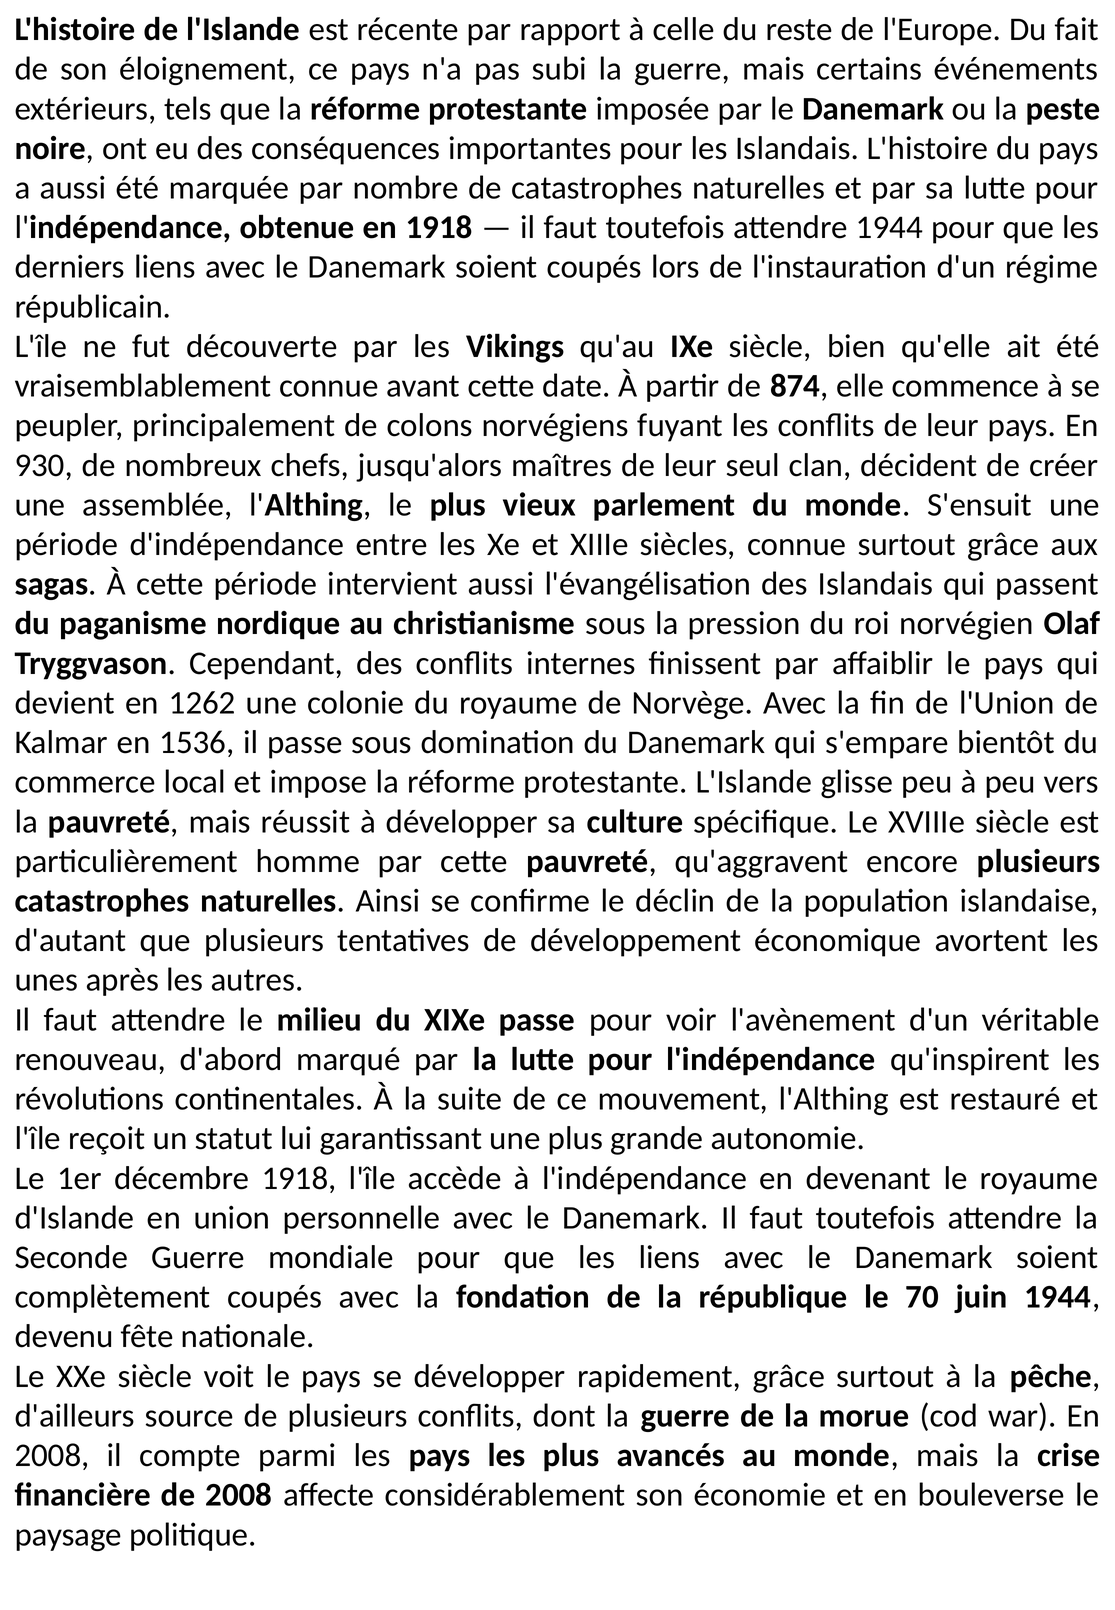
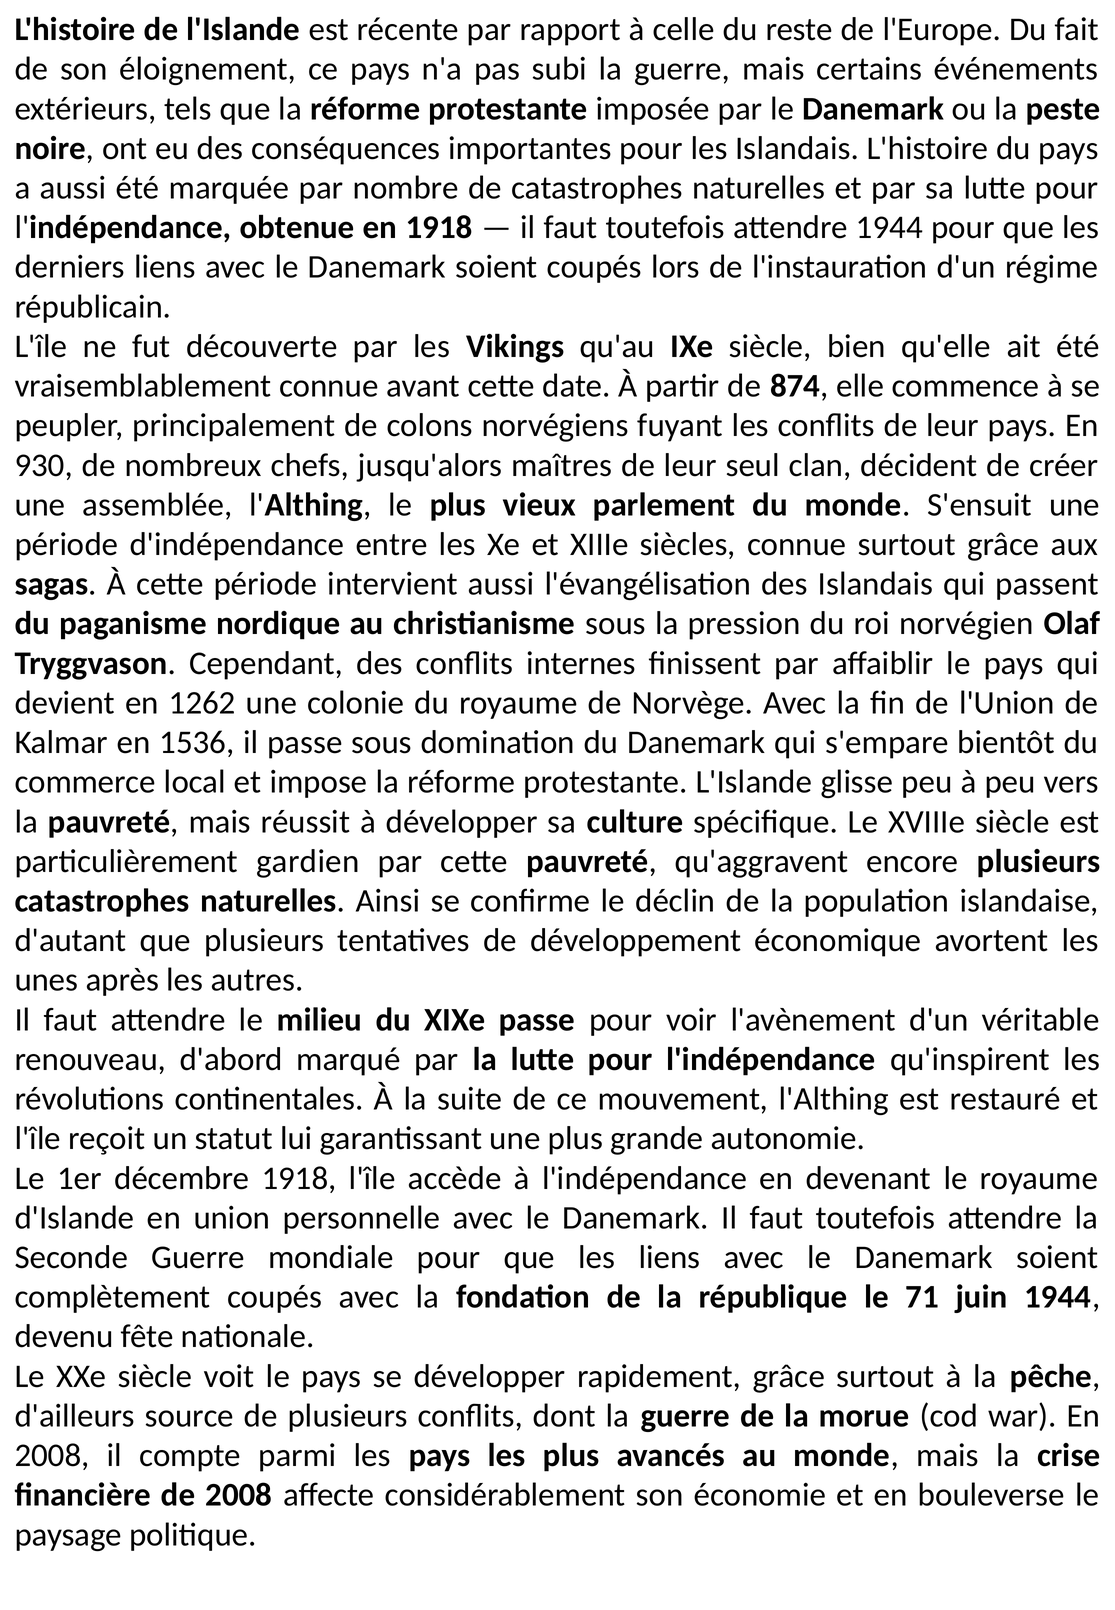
homme: homme -> gardien
70: 70 -> 71
